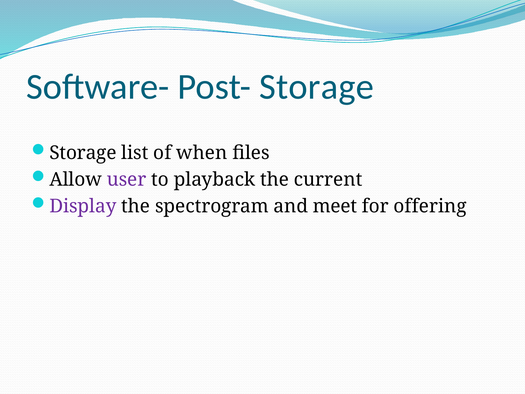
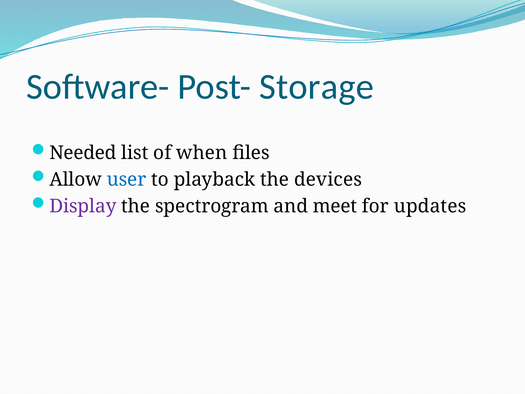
Storage at (83, 153): Storage -> Needed
user colour: purple -> blue
current: current -> devices
offering: offering -> updates
